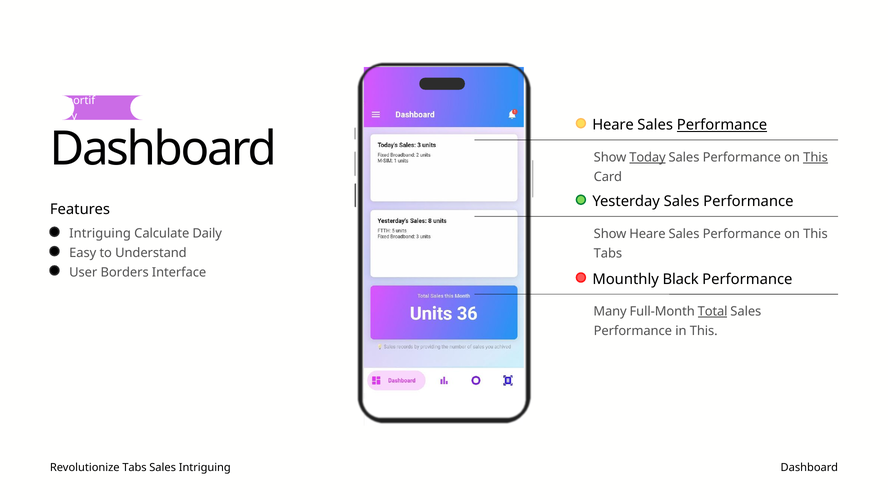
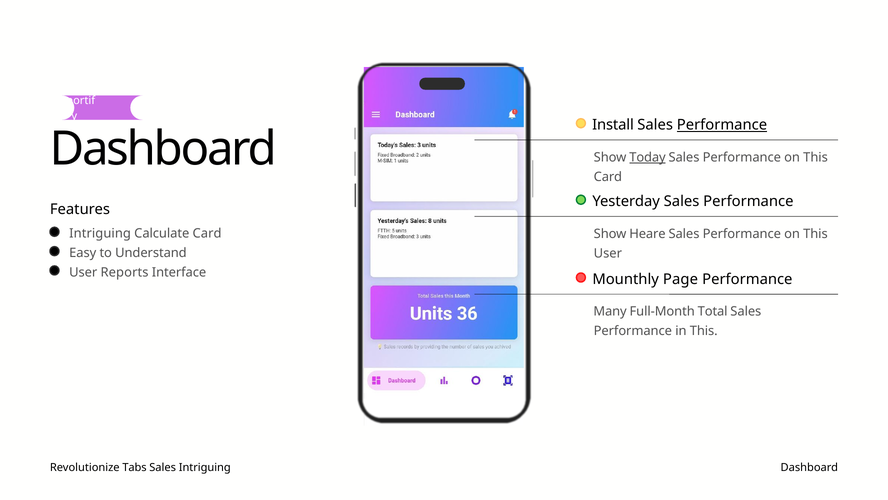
Heare at (613, 125): Heare -> Install
This at (816, 157) underline: present -> none
Calculate Daily: Daily -> Card
Tabs at (608, 253): Tabs -> User
Borders: Borders -> Reports
Black: Black -> Page
Total underline: present -> none
